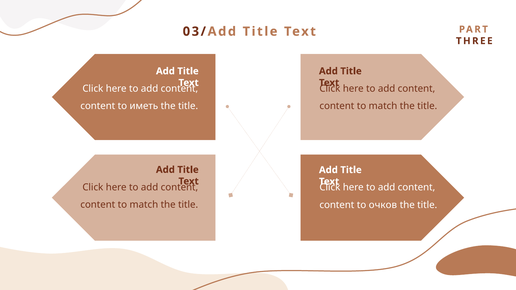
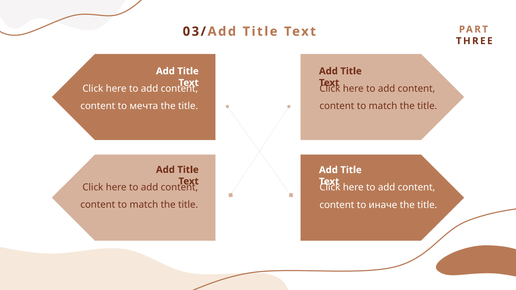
иметь: иметь -> мечта
очков: очков -> иначе
